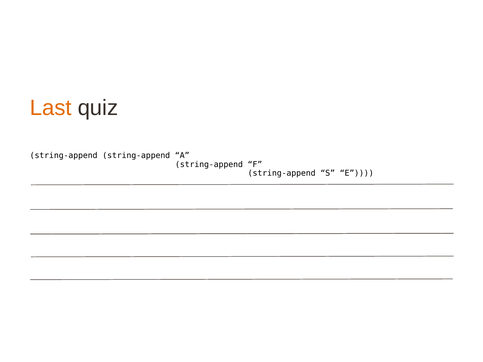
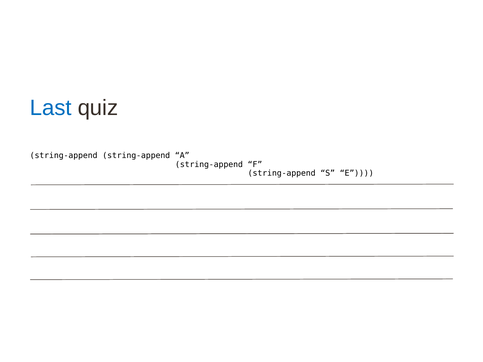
Last colour: orange -> blue
